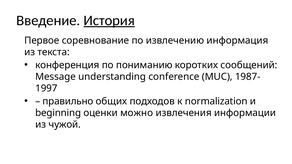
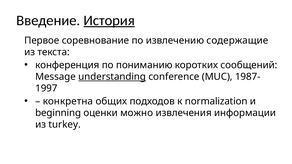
информация: информация -> содержащие
understanding underline: none -> present
правильно: правильно -> конкретна
чужой: чужой -> turkey
